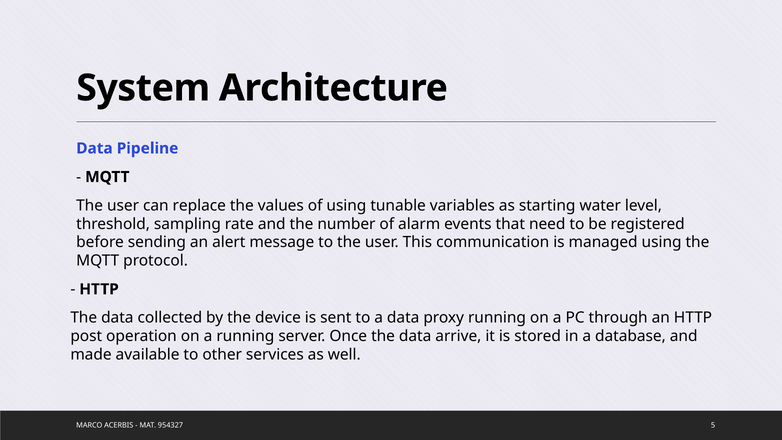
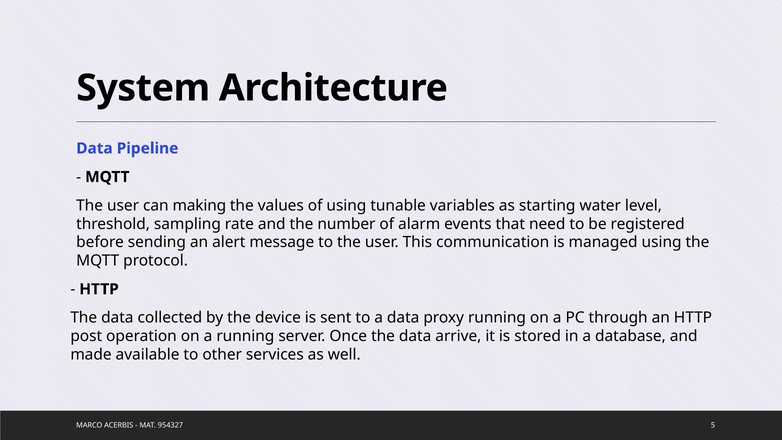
replace: replace -> making
